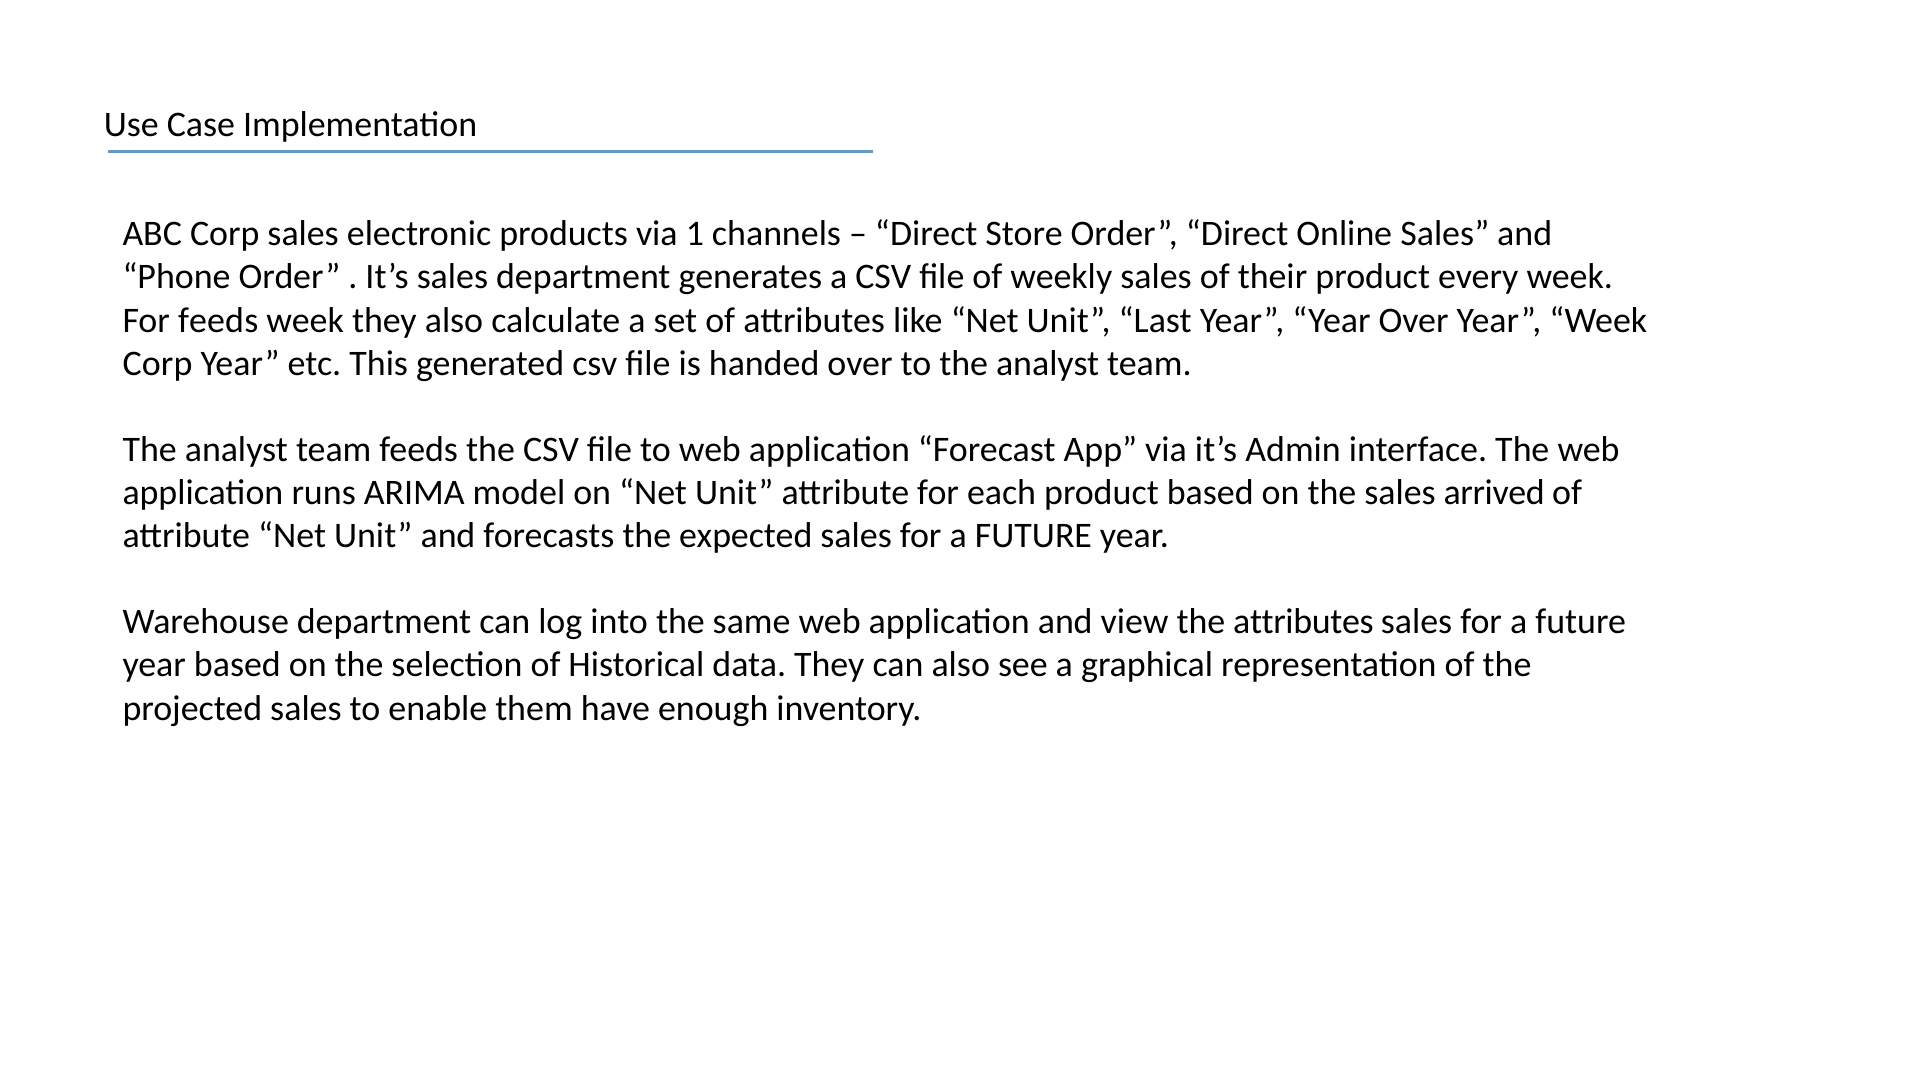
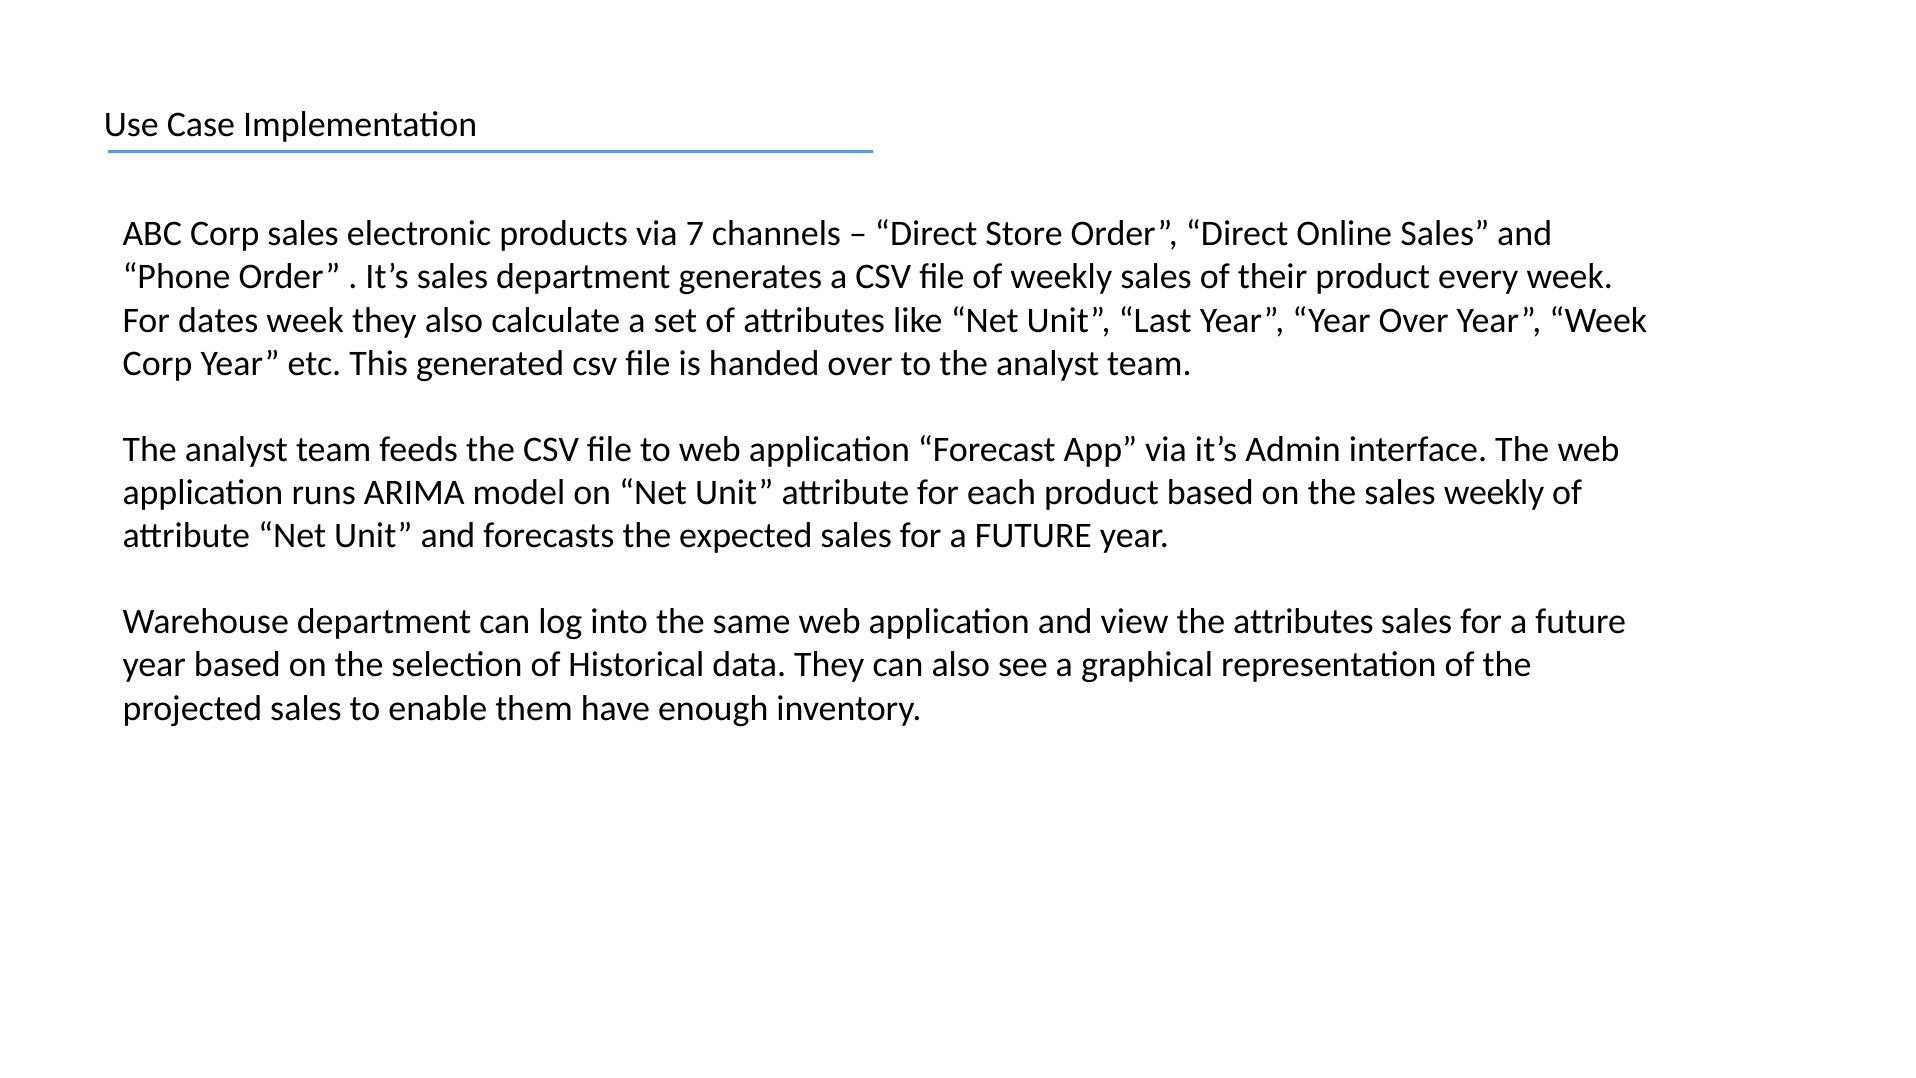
1: 1 -> 7
For feeds: feeds -> dates
sales arrived: arrived -> weekly
